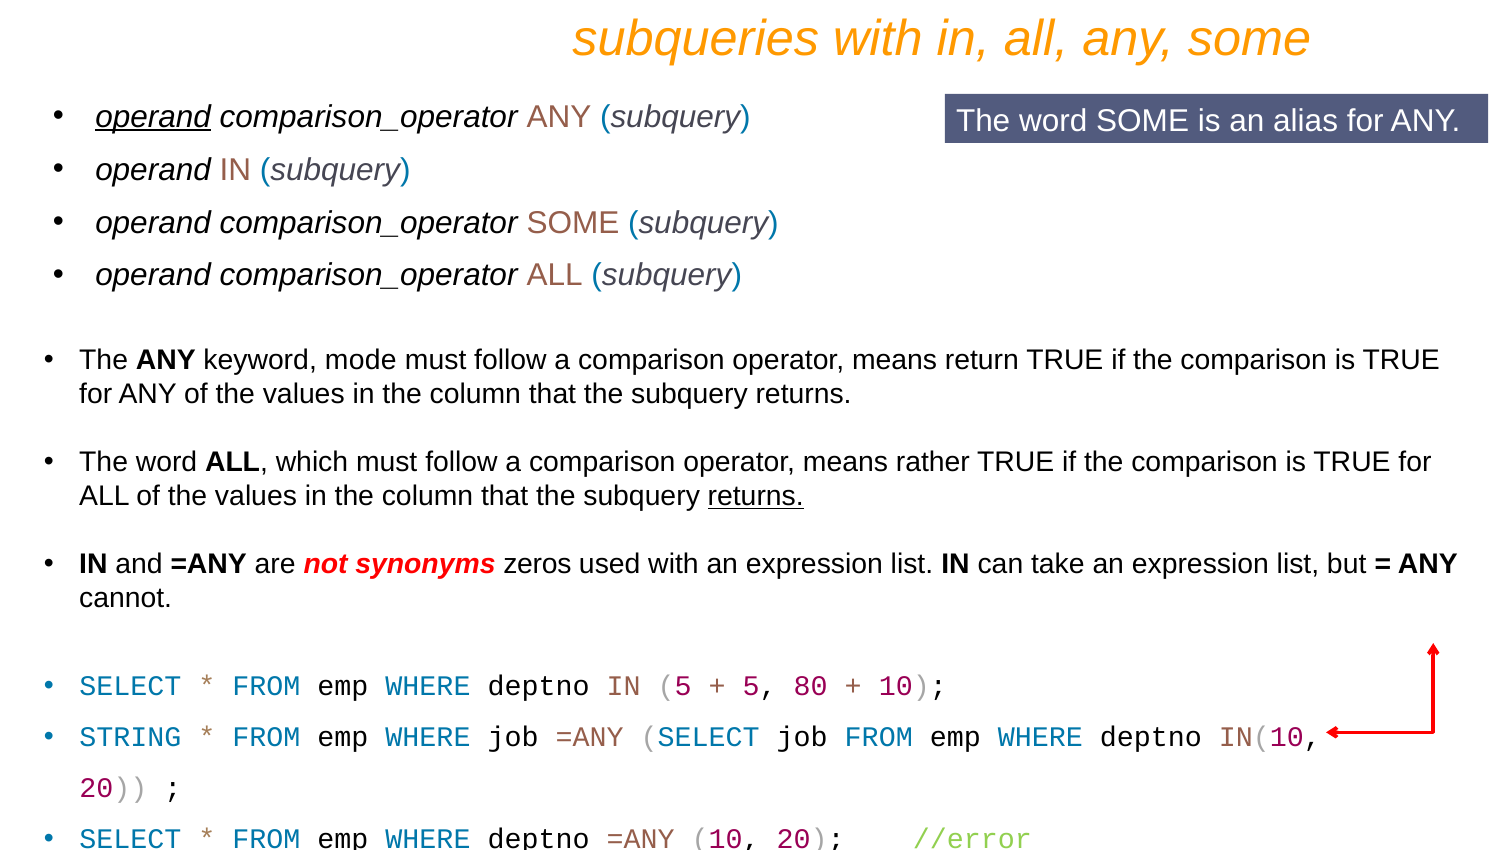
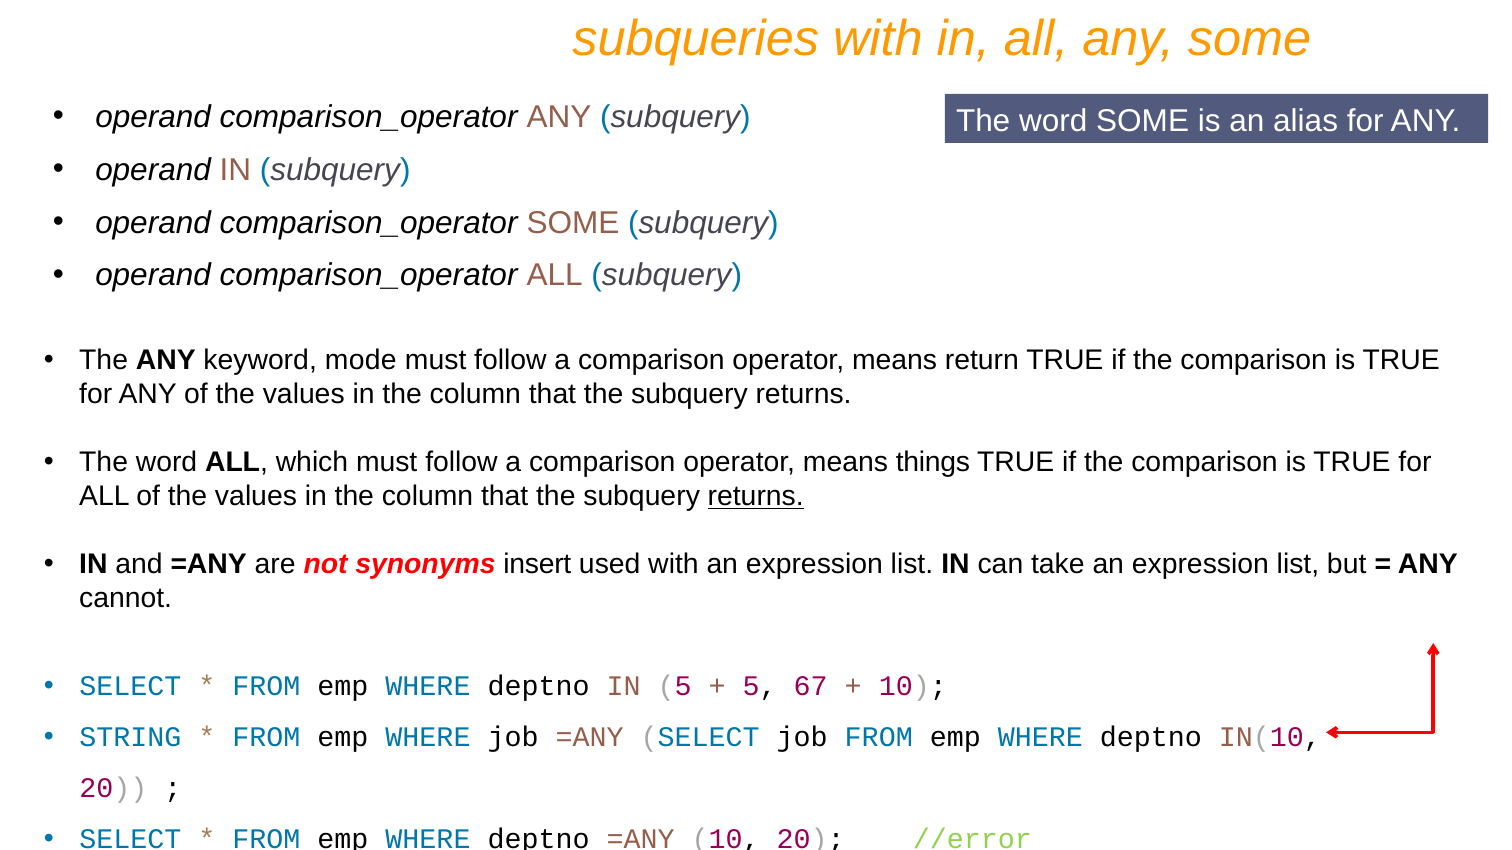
operand at (153, 117) underline: present -> none
rather: rather -> things
zeros: zeros -> insert
80: 80 -> 67
